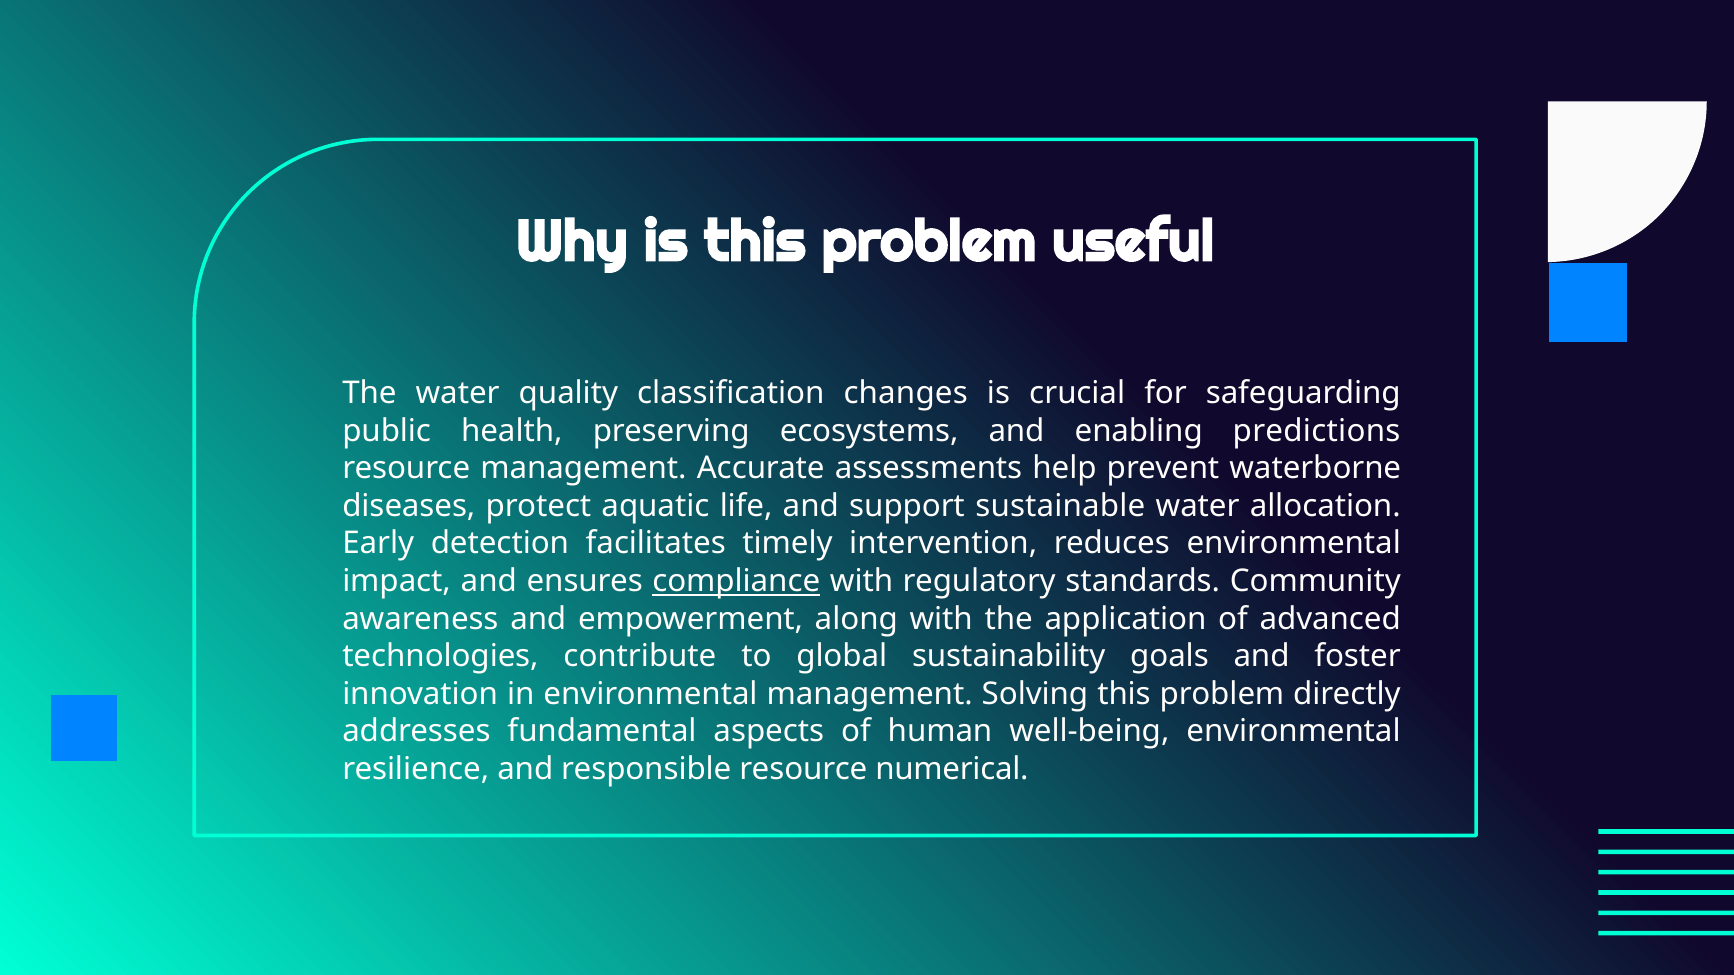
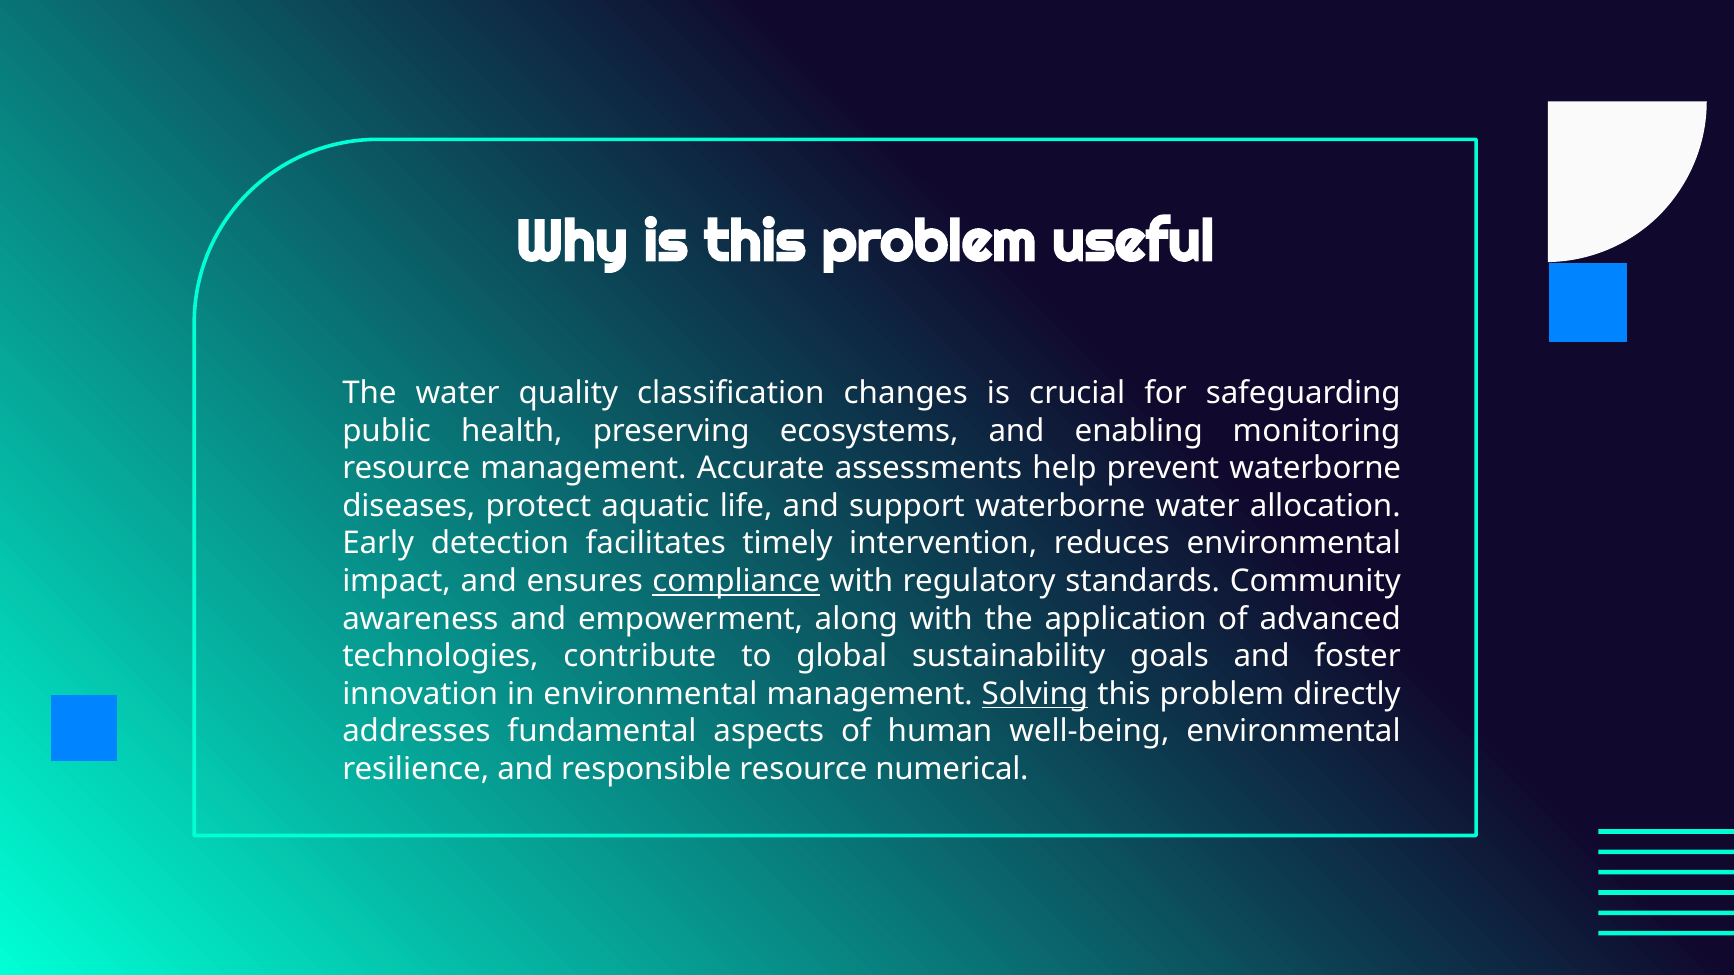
predictions: predictions -> monitoring
support sustainable: sustainable -> waterborne
Solving underline: none -> present
